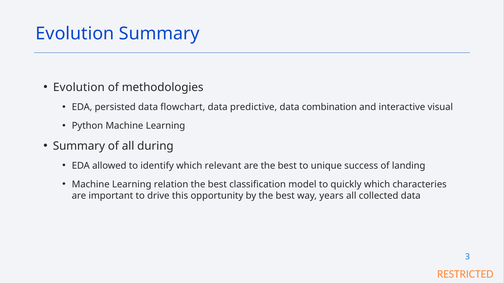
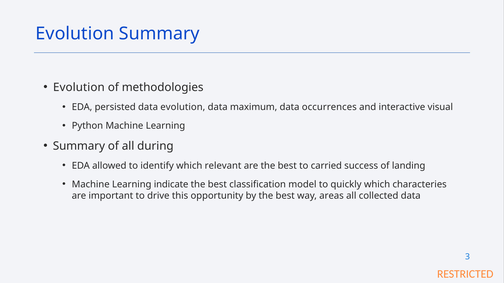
flowchart at (183, 107): flowchart -> evolution
predictive: predictive -> maximum
combination: combination -> occurrences
unique: unique -> carried
relation: relation -> indicate
years: years -> areas
